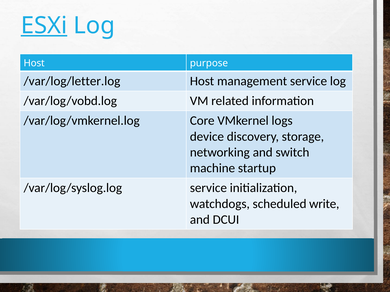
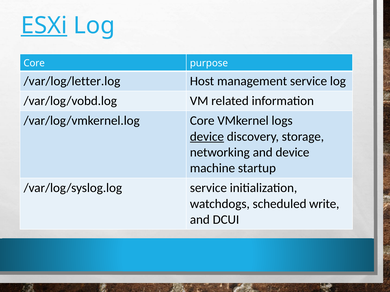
Host at (34, 63): Host -> Core
device at (207, 137) underline: none -> present
and switch: switch -> device
